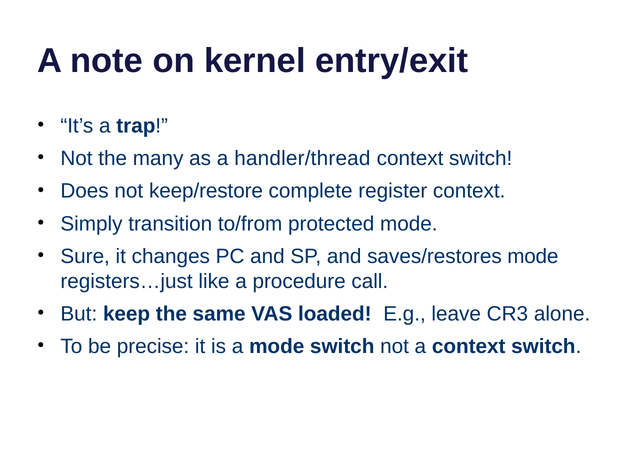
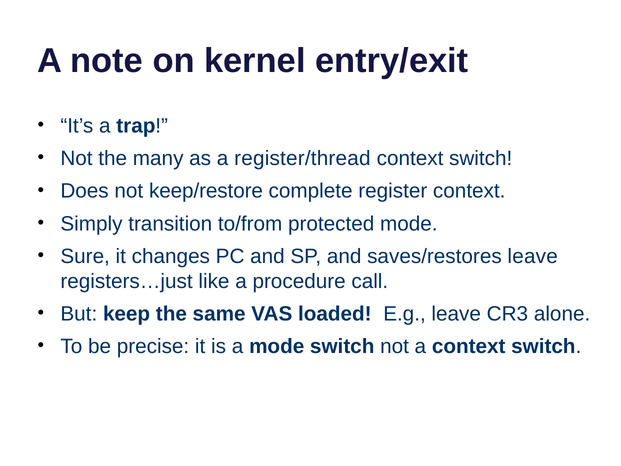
handler/thread: handler/thread -> register/thread
saves/restores mode: mode -> leave
